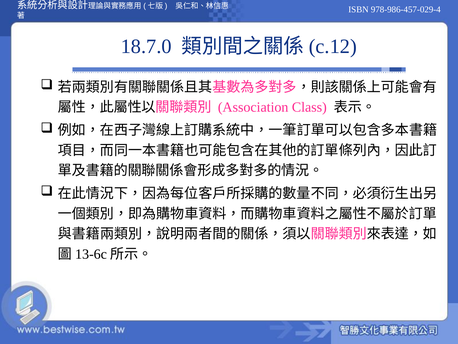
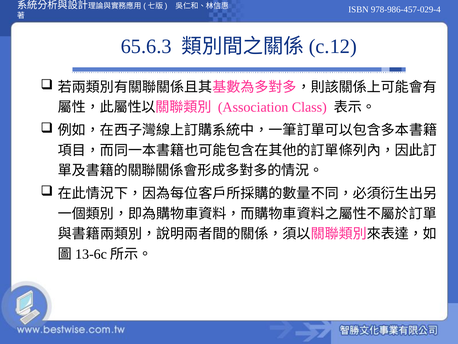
18.7.0: 18.7.0 -> 65.6.3
